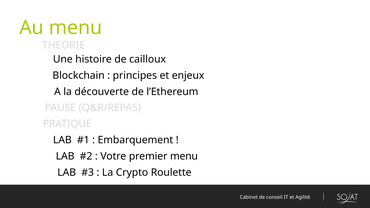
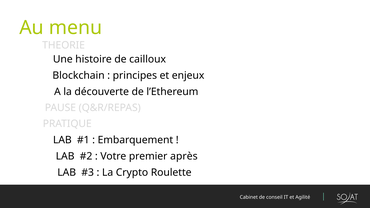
premier menu: menu -> après
